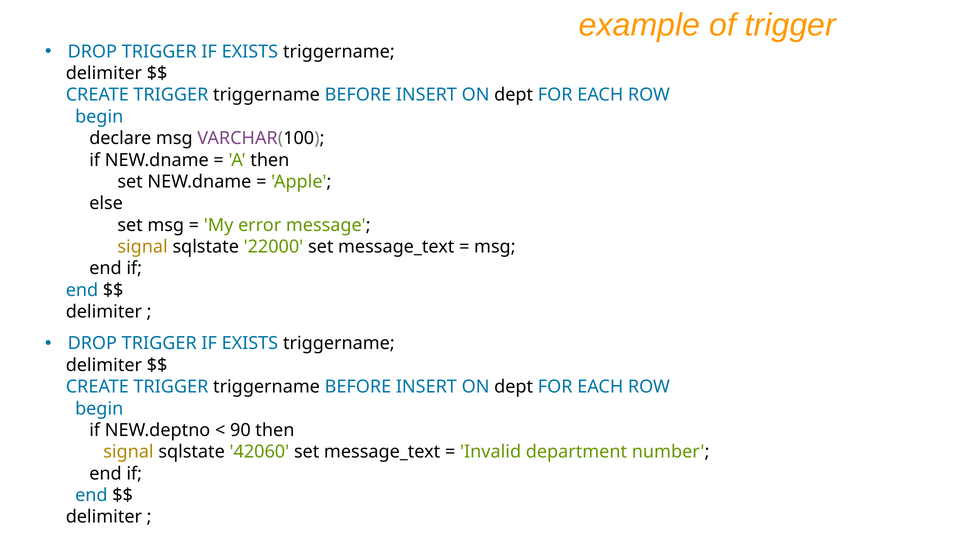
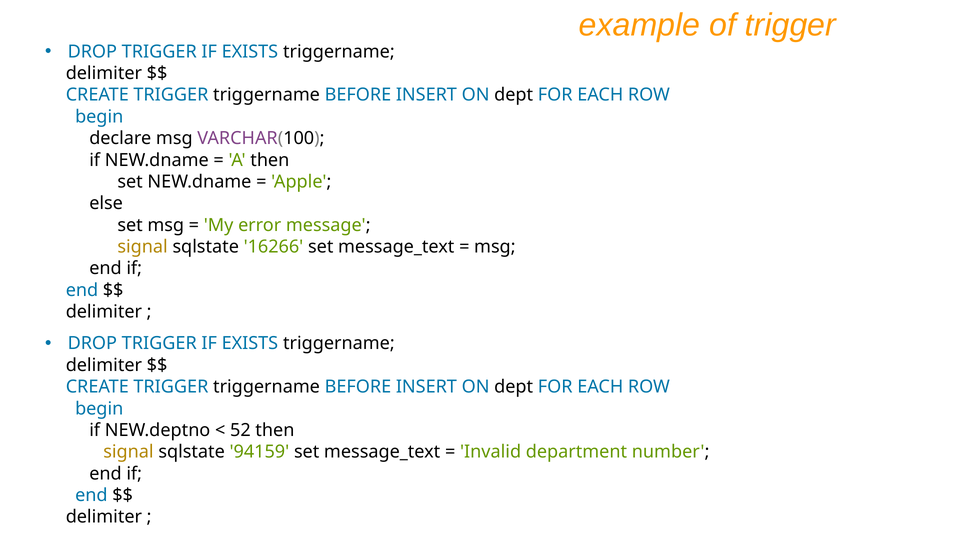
22000: 22000 -> 16266
90: 90 -> 52
42060: 42060 -> 94159
